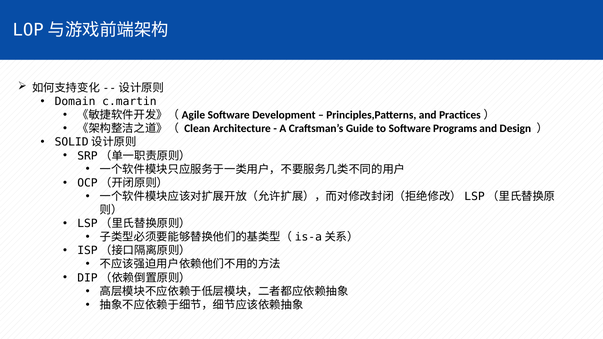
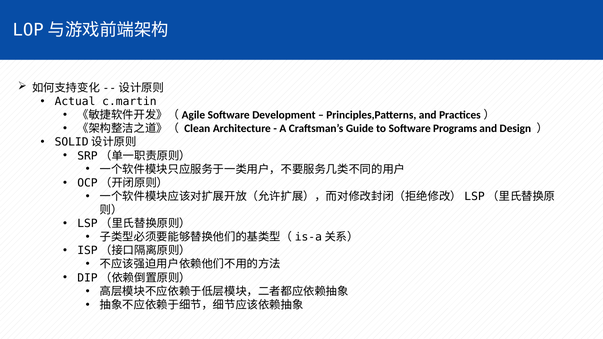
Domain: Domain -> Actual
